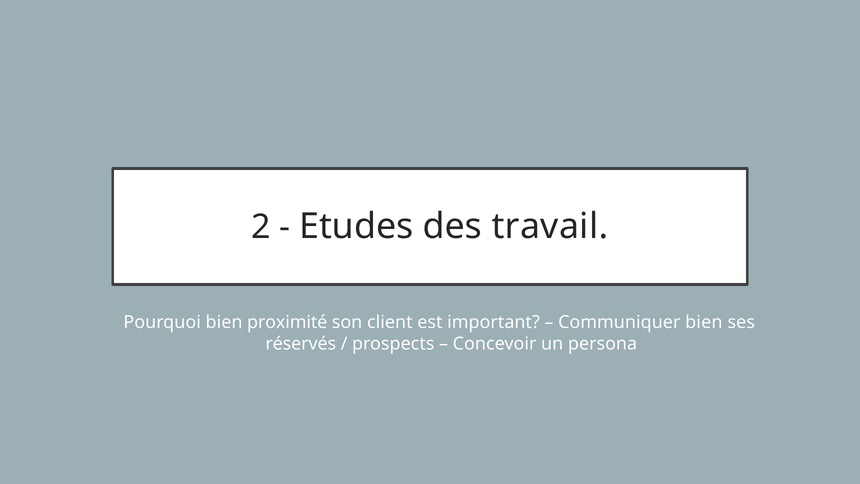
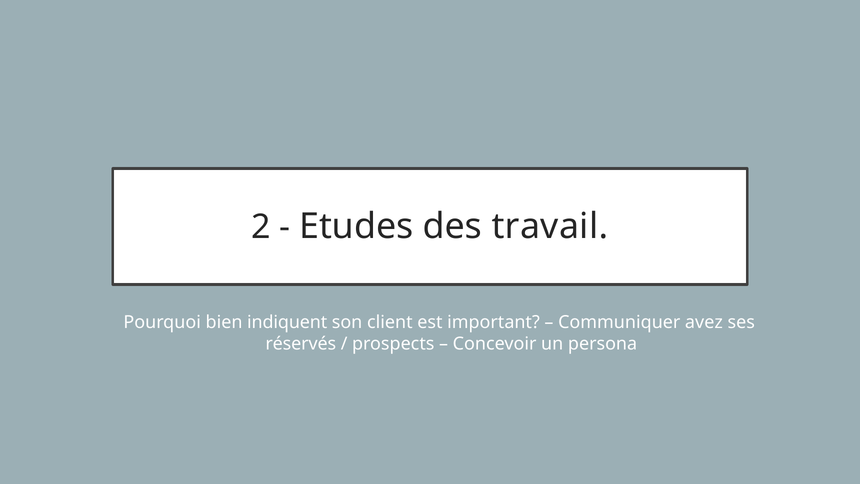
proximité: proximité -> indiquent
Communiquer bien: bien -> avez
